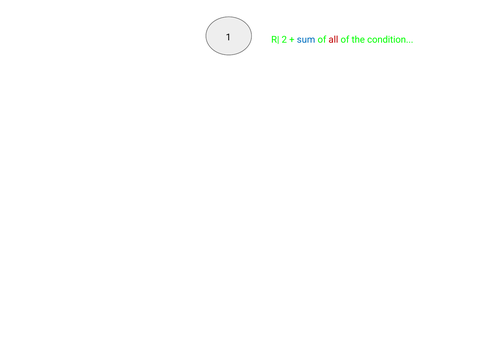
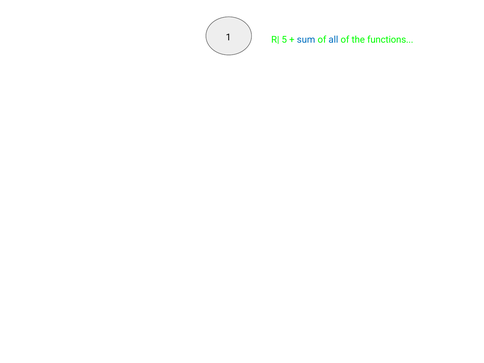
2: 2 -> 5
all colour: red -> blue
condition: condition -> functions
